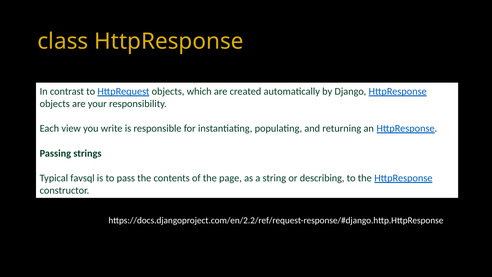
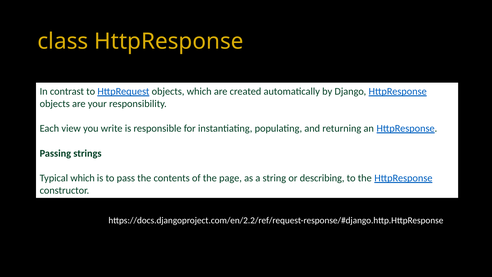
Typical favsql: favsql -> which
